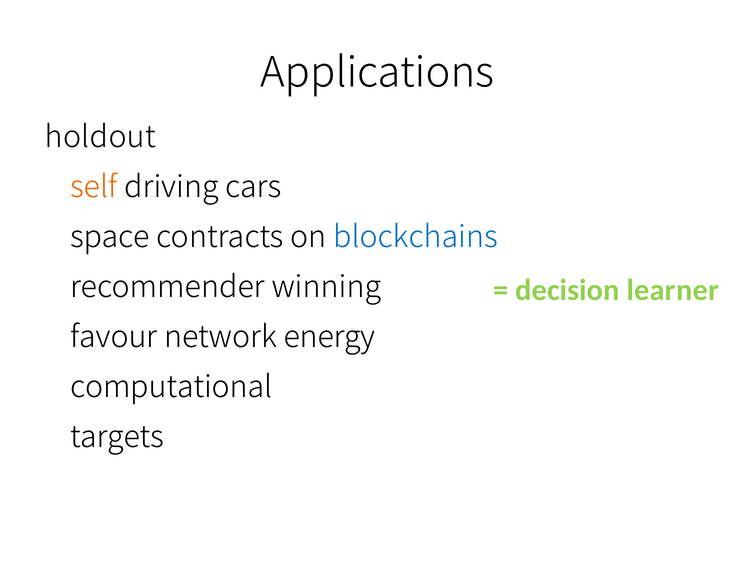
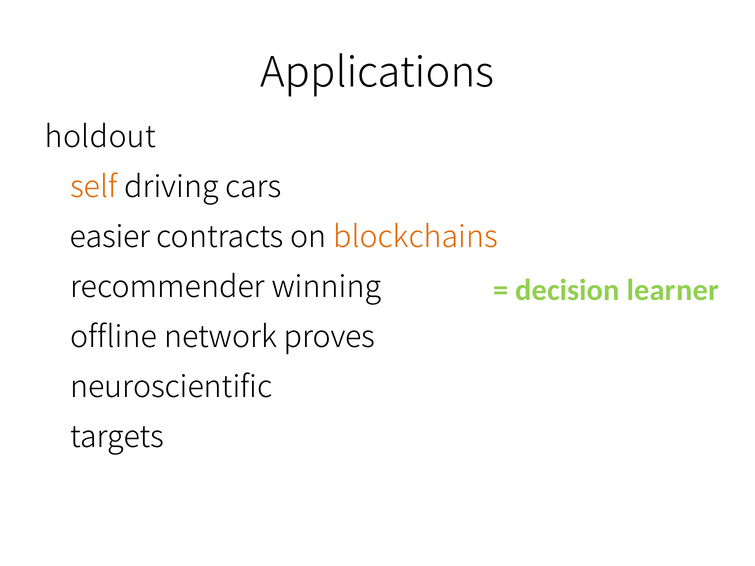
space: space -> easier
blockchains colour: blue -> orange
favour: favour -> offline
energy: energy -> proves
computational: computational -> neuroscientific
